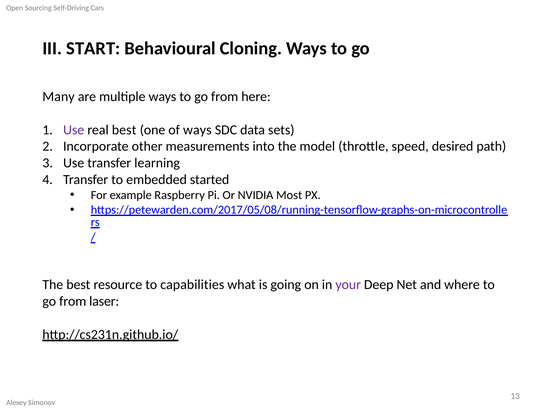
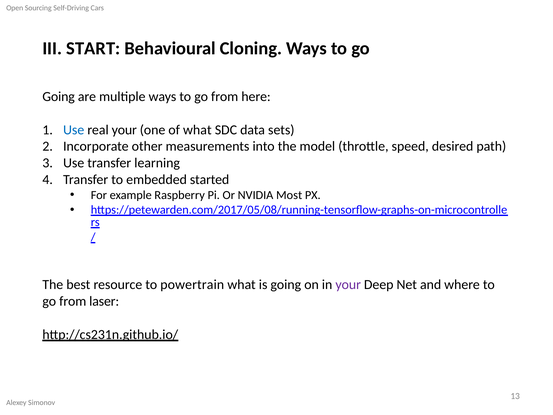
Many at (59, 97): Many -> Going
Use at (74, 130) colour: purple -> blue
real best: best -> your
of ways: ways -> what
capabilities: capabilities -> powertrain
